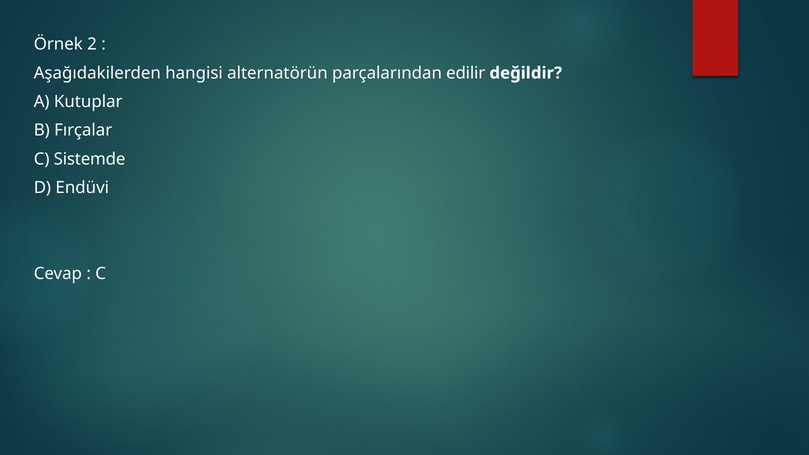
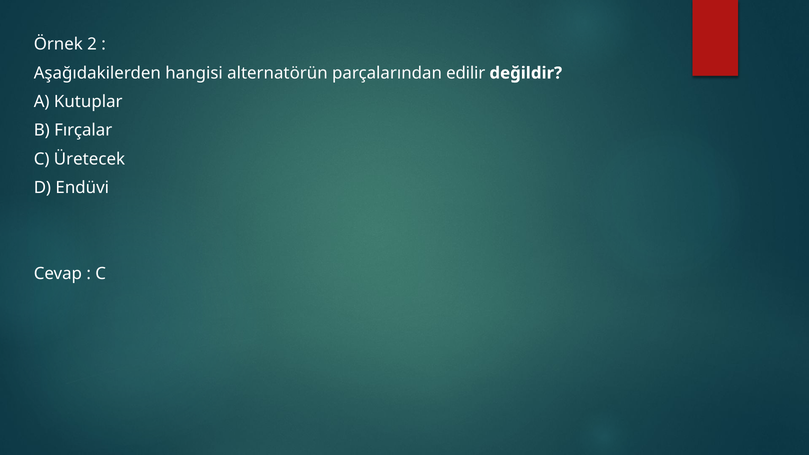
Sistemde: Sistemde -> Üretecek
